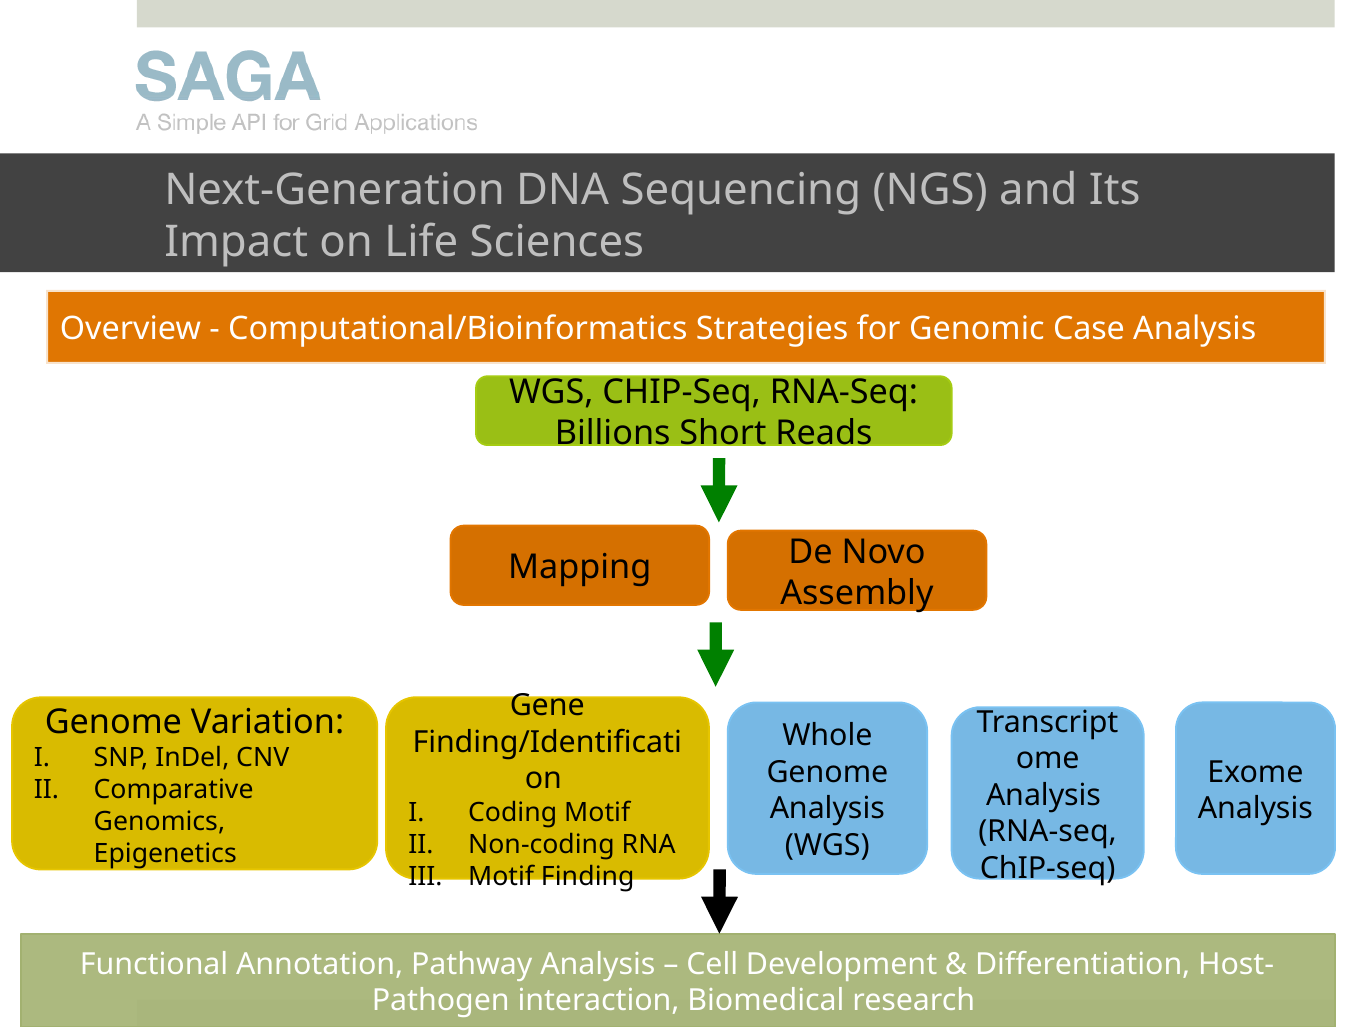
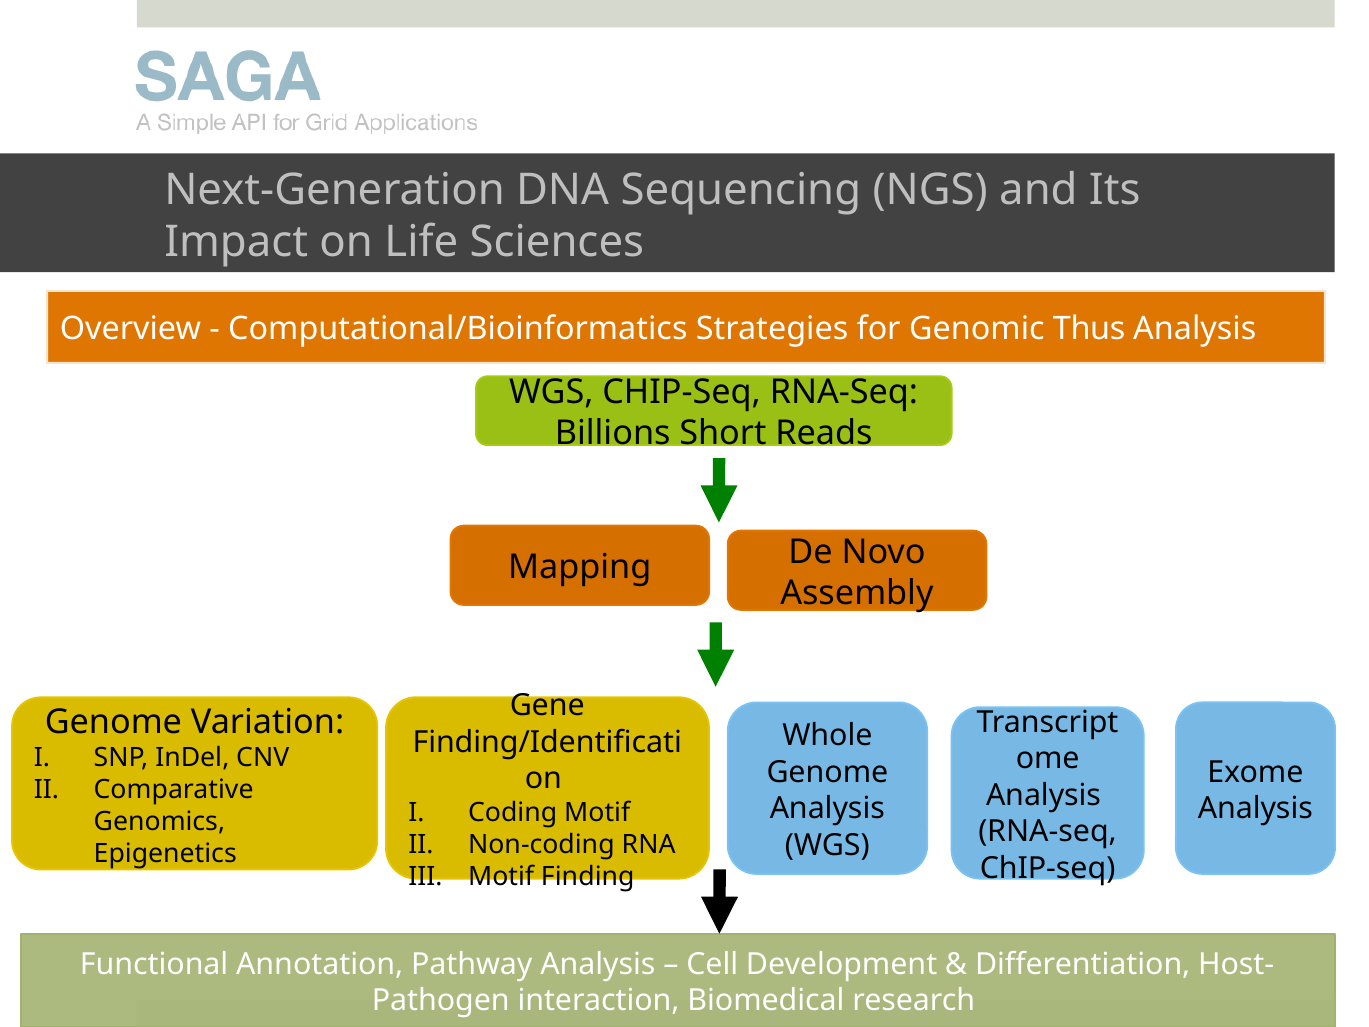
Case: Case -> Thus
